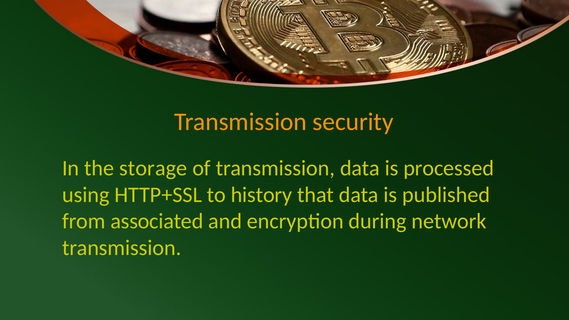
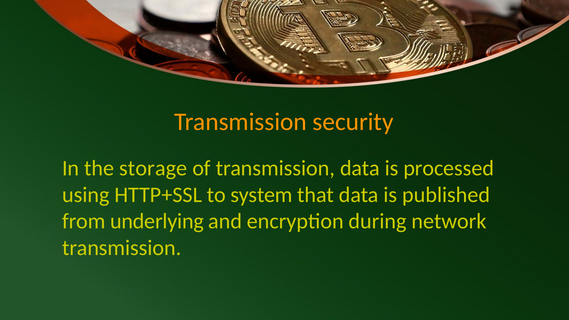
history: history -> system
associated: associated -> underlying
